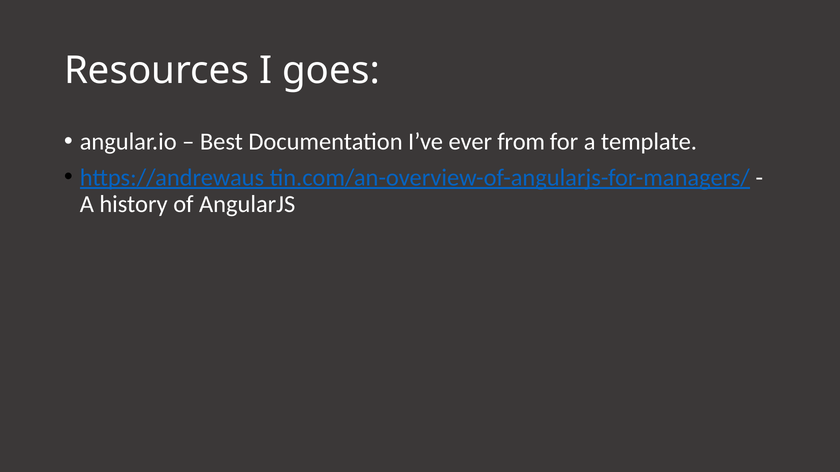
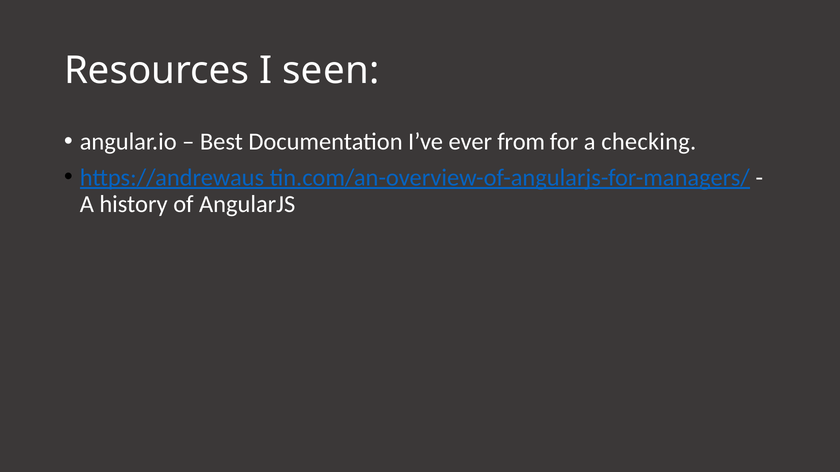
goes: goes -> seen
template: template -> checking
